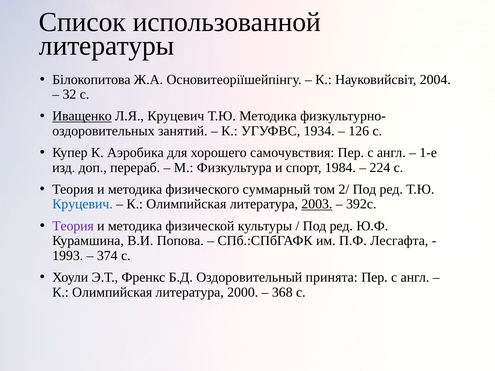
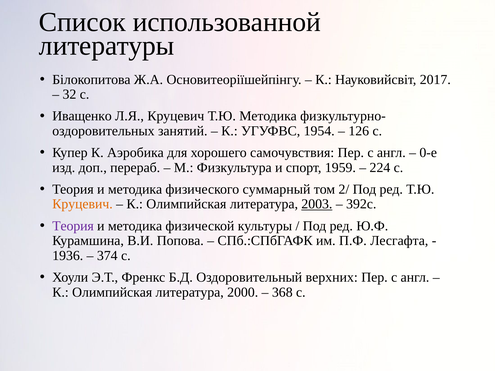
2004: 2004 -> 2017
Иващенко underline: present -> none
1934: 1934 -> 1954
1-е: 1-е -> 0-е
1984: 1984 -> 1959
Круцевич at (82, 204) colour: blue -> orange
1993: 1993 -> 1936
принята: принята -> верхних
